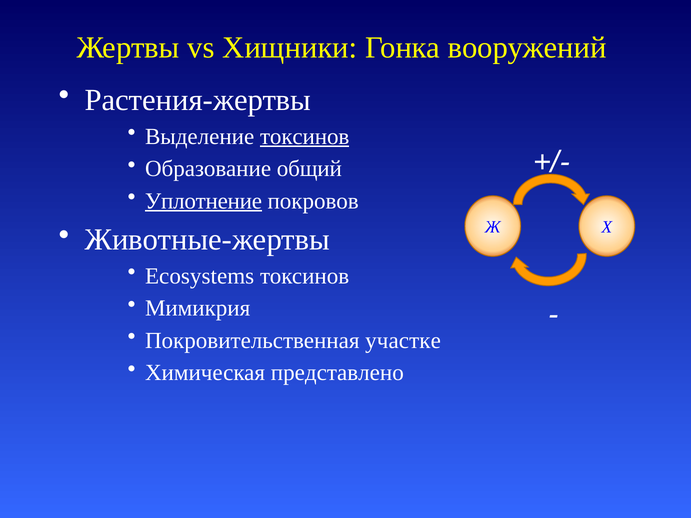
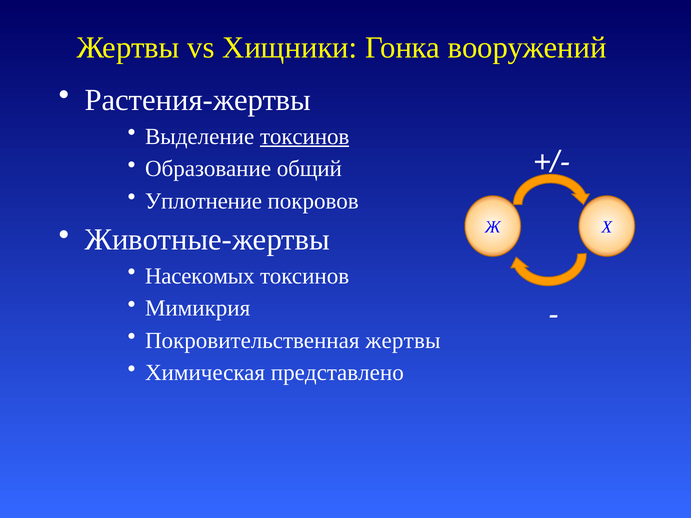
Уплотнение underline: present -> none
Ecosystems: Ecosystems -> Насекомых
Покровительственная участке: участке -> жертвы
